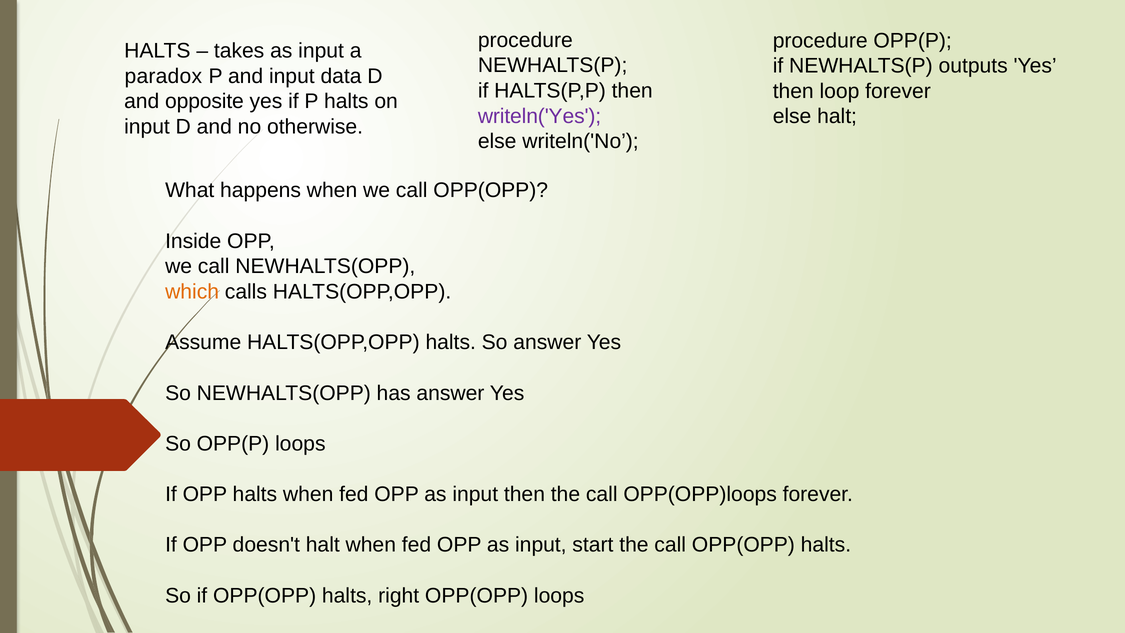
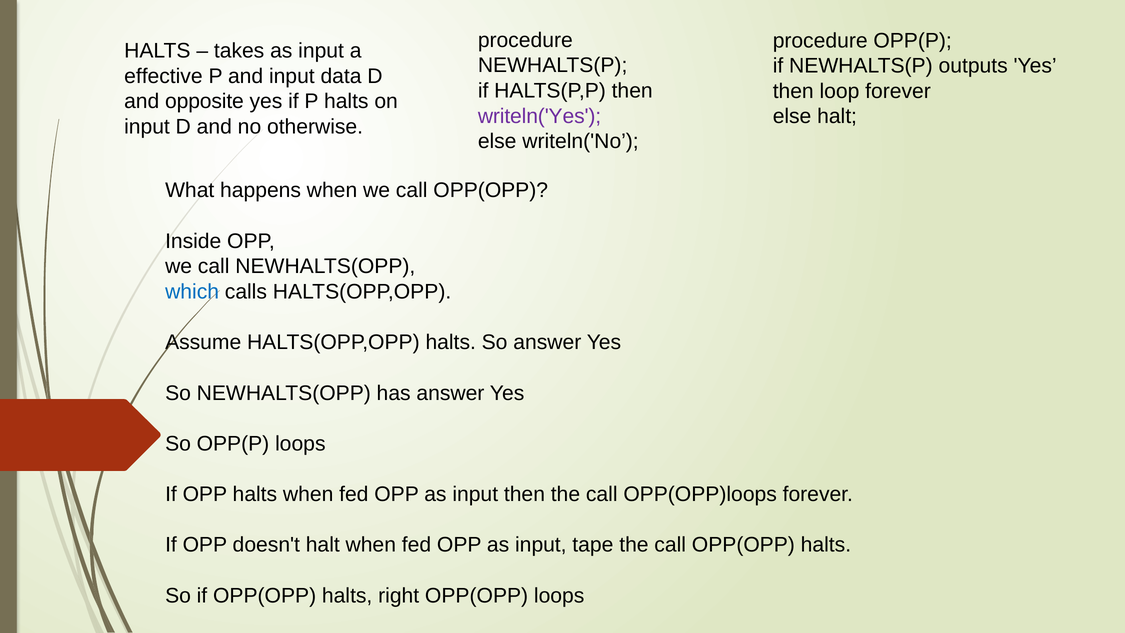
paradox: paradox -> effective
which colour: orange -> blue
start: start -> tape
